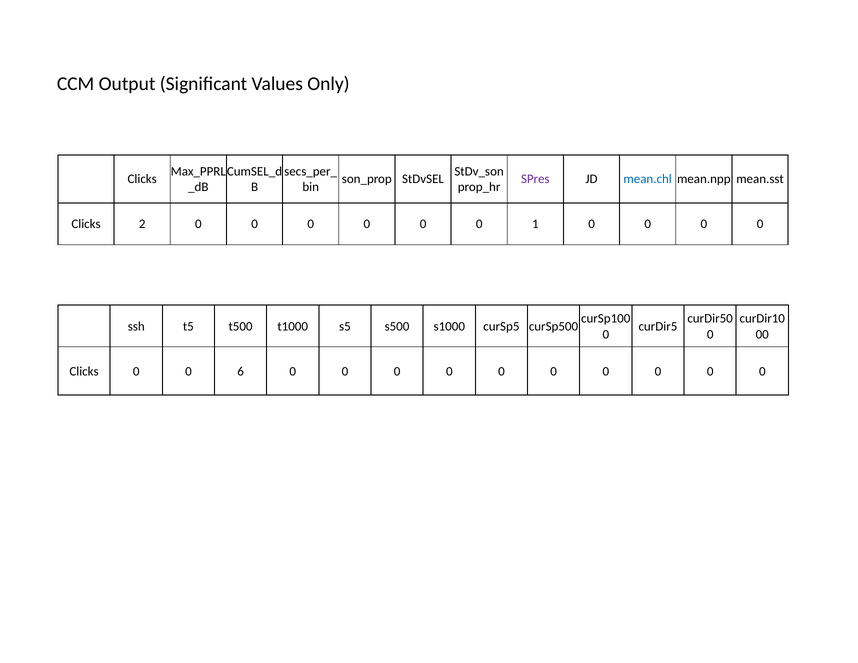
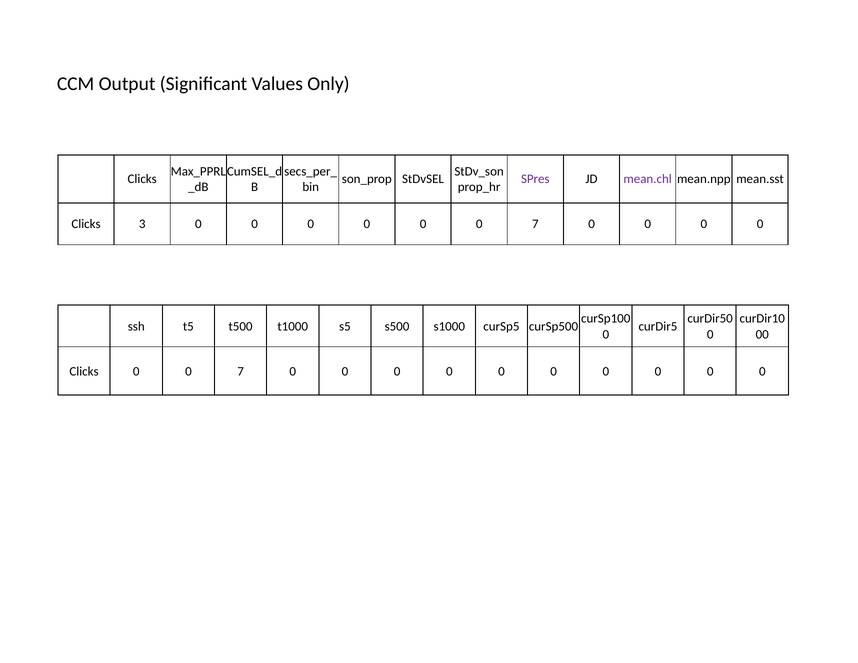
mean.chl colour: blue -> purple
2: 2 -> 3
0 0 0 1: 1 -> 7
Clicks 0 0 6: 6 -> 7
